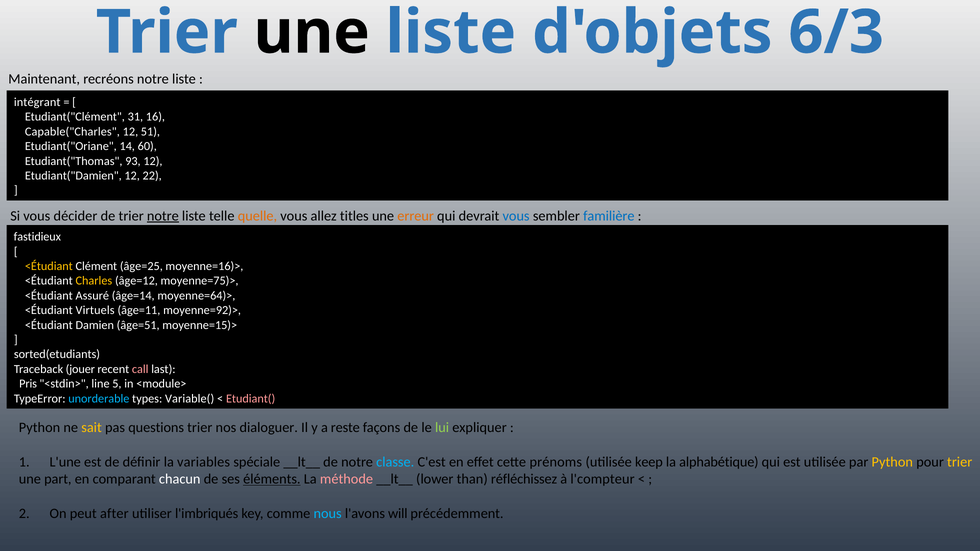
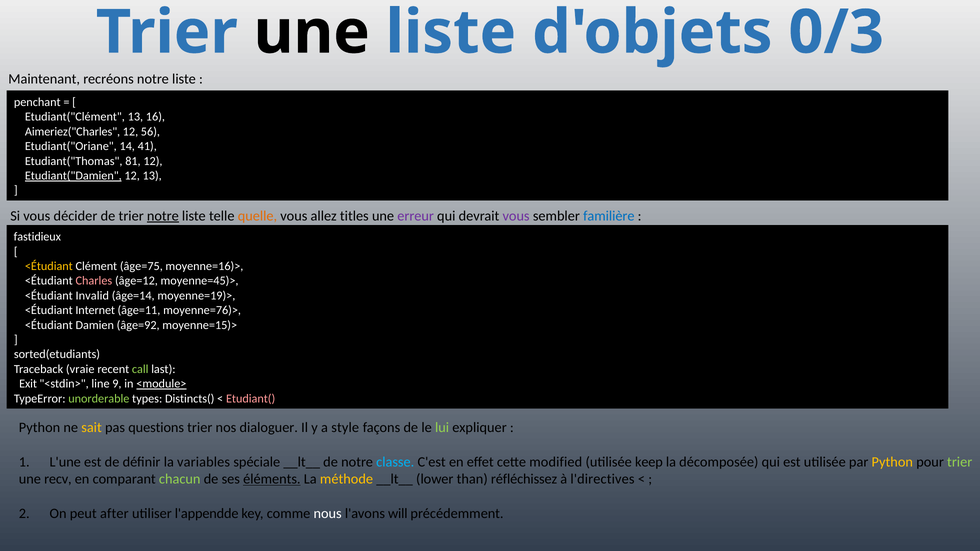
6/3: 6/3 -> 0/3
intégrant: intégrant -> penchant
Etudiant("Clément 31: 31 -> 13
Capable("Charles: Capable("Charles -> Aimeriez("Charles
51: 51 -> 56
60: 60 -> 41
93: 93 -> 81
Etudiant("Damien underline: none -> present
12 22: 22 -> 13
erreur colour: orange -> purple
vous at (516, 216) colour: blue -> purple
âge=25: âge=25 -> âge=75
Charles colour: yellow -> pink
moyenne=75)>: moyenne=75)> -> moyenne=45)>
Assuré: Assuré -> Invalid
moyenne=64)>: moyenne=64)> -> moyenne=19)>
Virtuels: Virtuels -> Internet
moyenne=92)>: moyenne=92)> -> moyenne=76)>
âge=51: âge=51 -> âge=92
jouer: jouer -> vraie
call colour: pink -> light green
Pris: Pris -> Exit
5: 5 -> 9
<module> underline: none -> present
unorderable colour: light blue -> light green
Variable(: Variable( -> Distincts(
reste: reste -> style
prénoms: prénoms -> modified
alphabétique: alphabétique -> décomposée
trier at (960, 462) colour: yellow -> light green
part: part -> recv
chacun colour: white -> light green
méthode colour: pink -> yellow
l'compteur: l'compteur -> l'directives
l'imbriqués: l'imbriqués -> l'appendde
nous colour: light blue -> white
